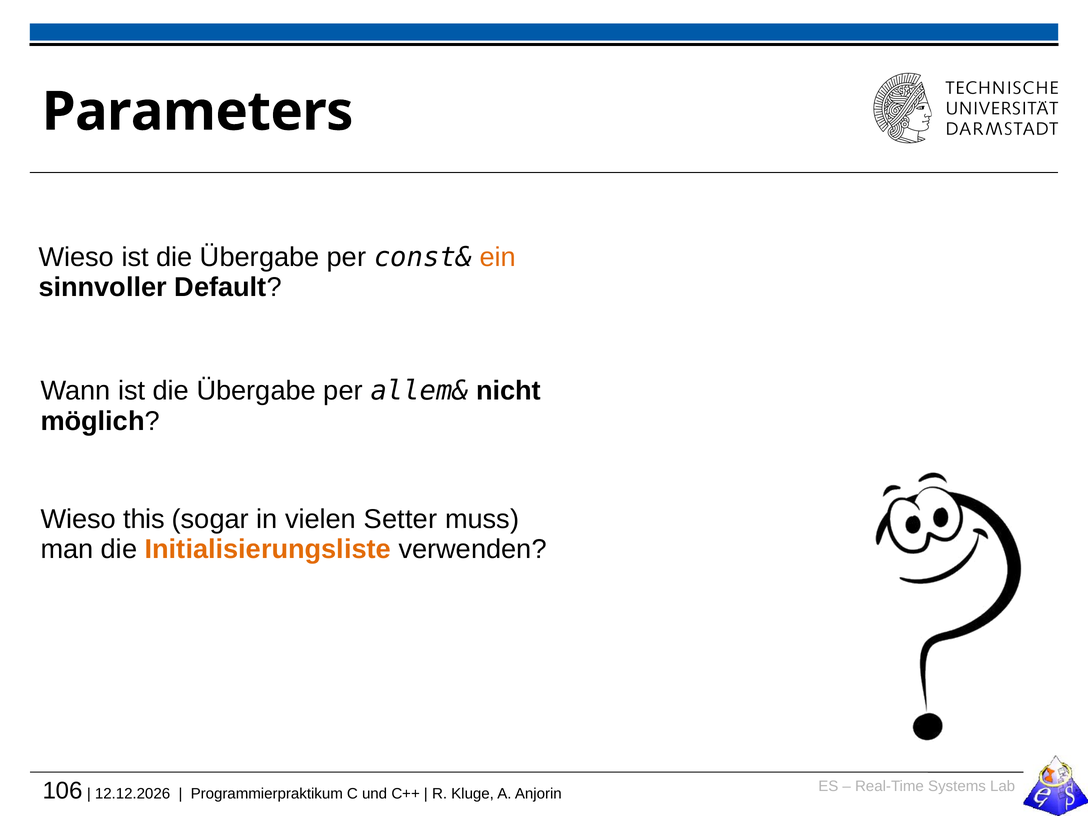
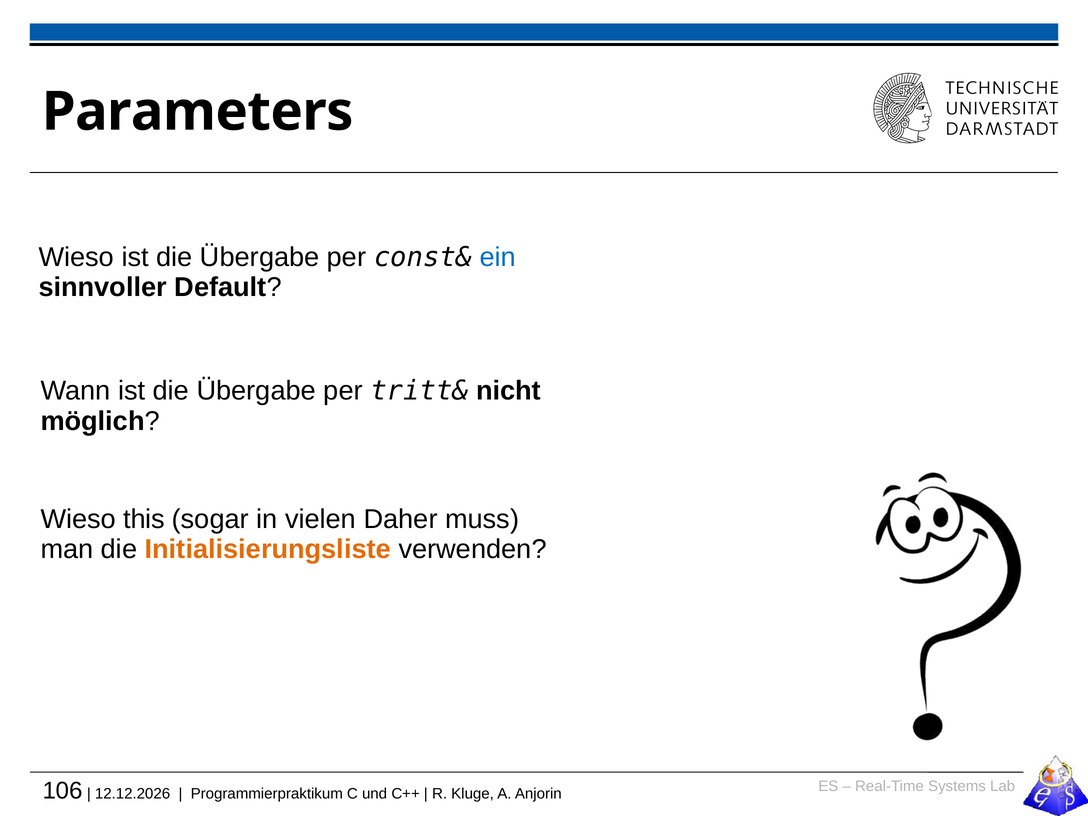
ein colour: orange -> blue
allem&: allem& -> tritt&
Setter: Setter -> Daher
